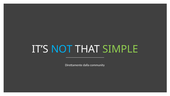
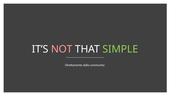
NOT colour: light blue -> pink
